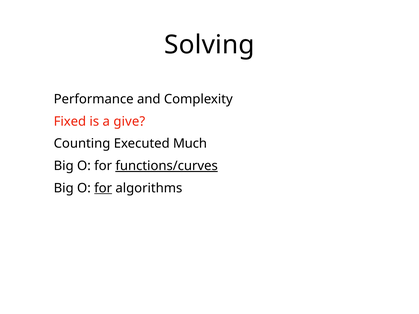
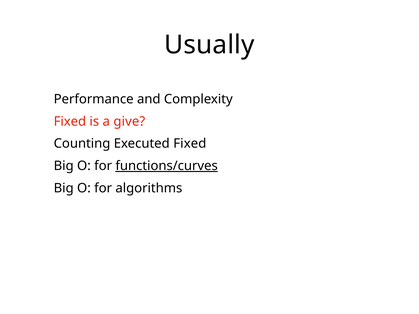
Solving: Solving -> Usually
Executed Much: Much -> Fixed
for at (103, 188) underline: present -> none
